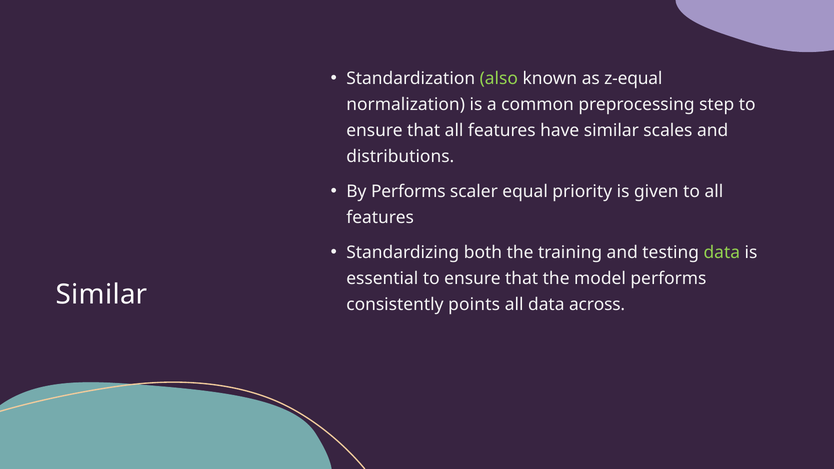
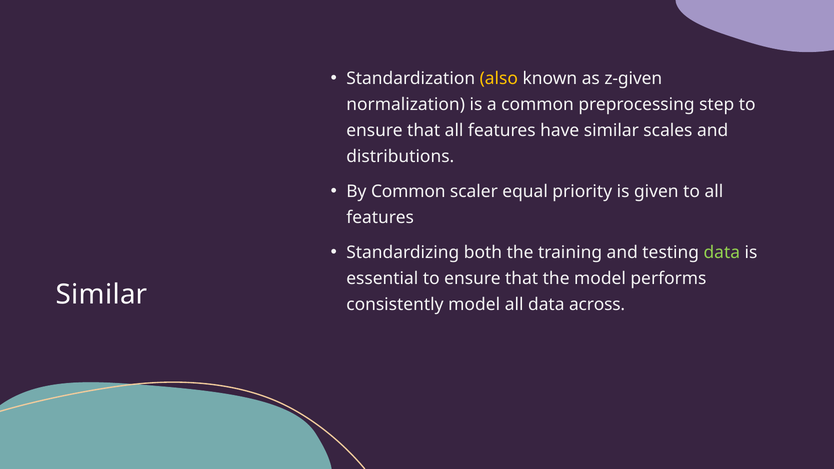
also colour: light green -> yellow
z-equal: z-equal -> z-given
By Performs: Performs -> Common
consistently points: points -> model
